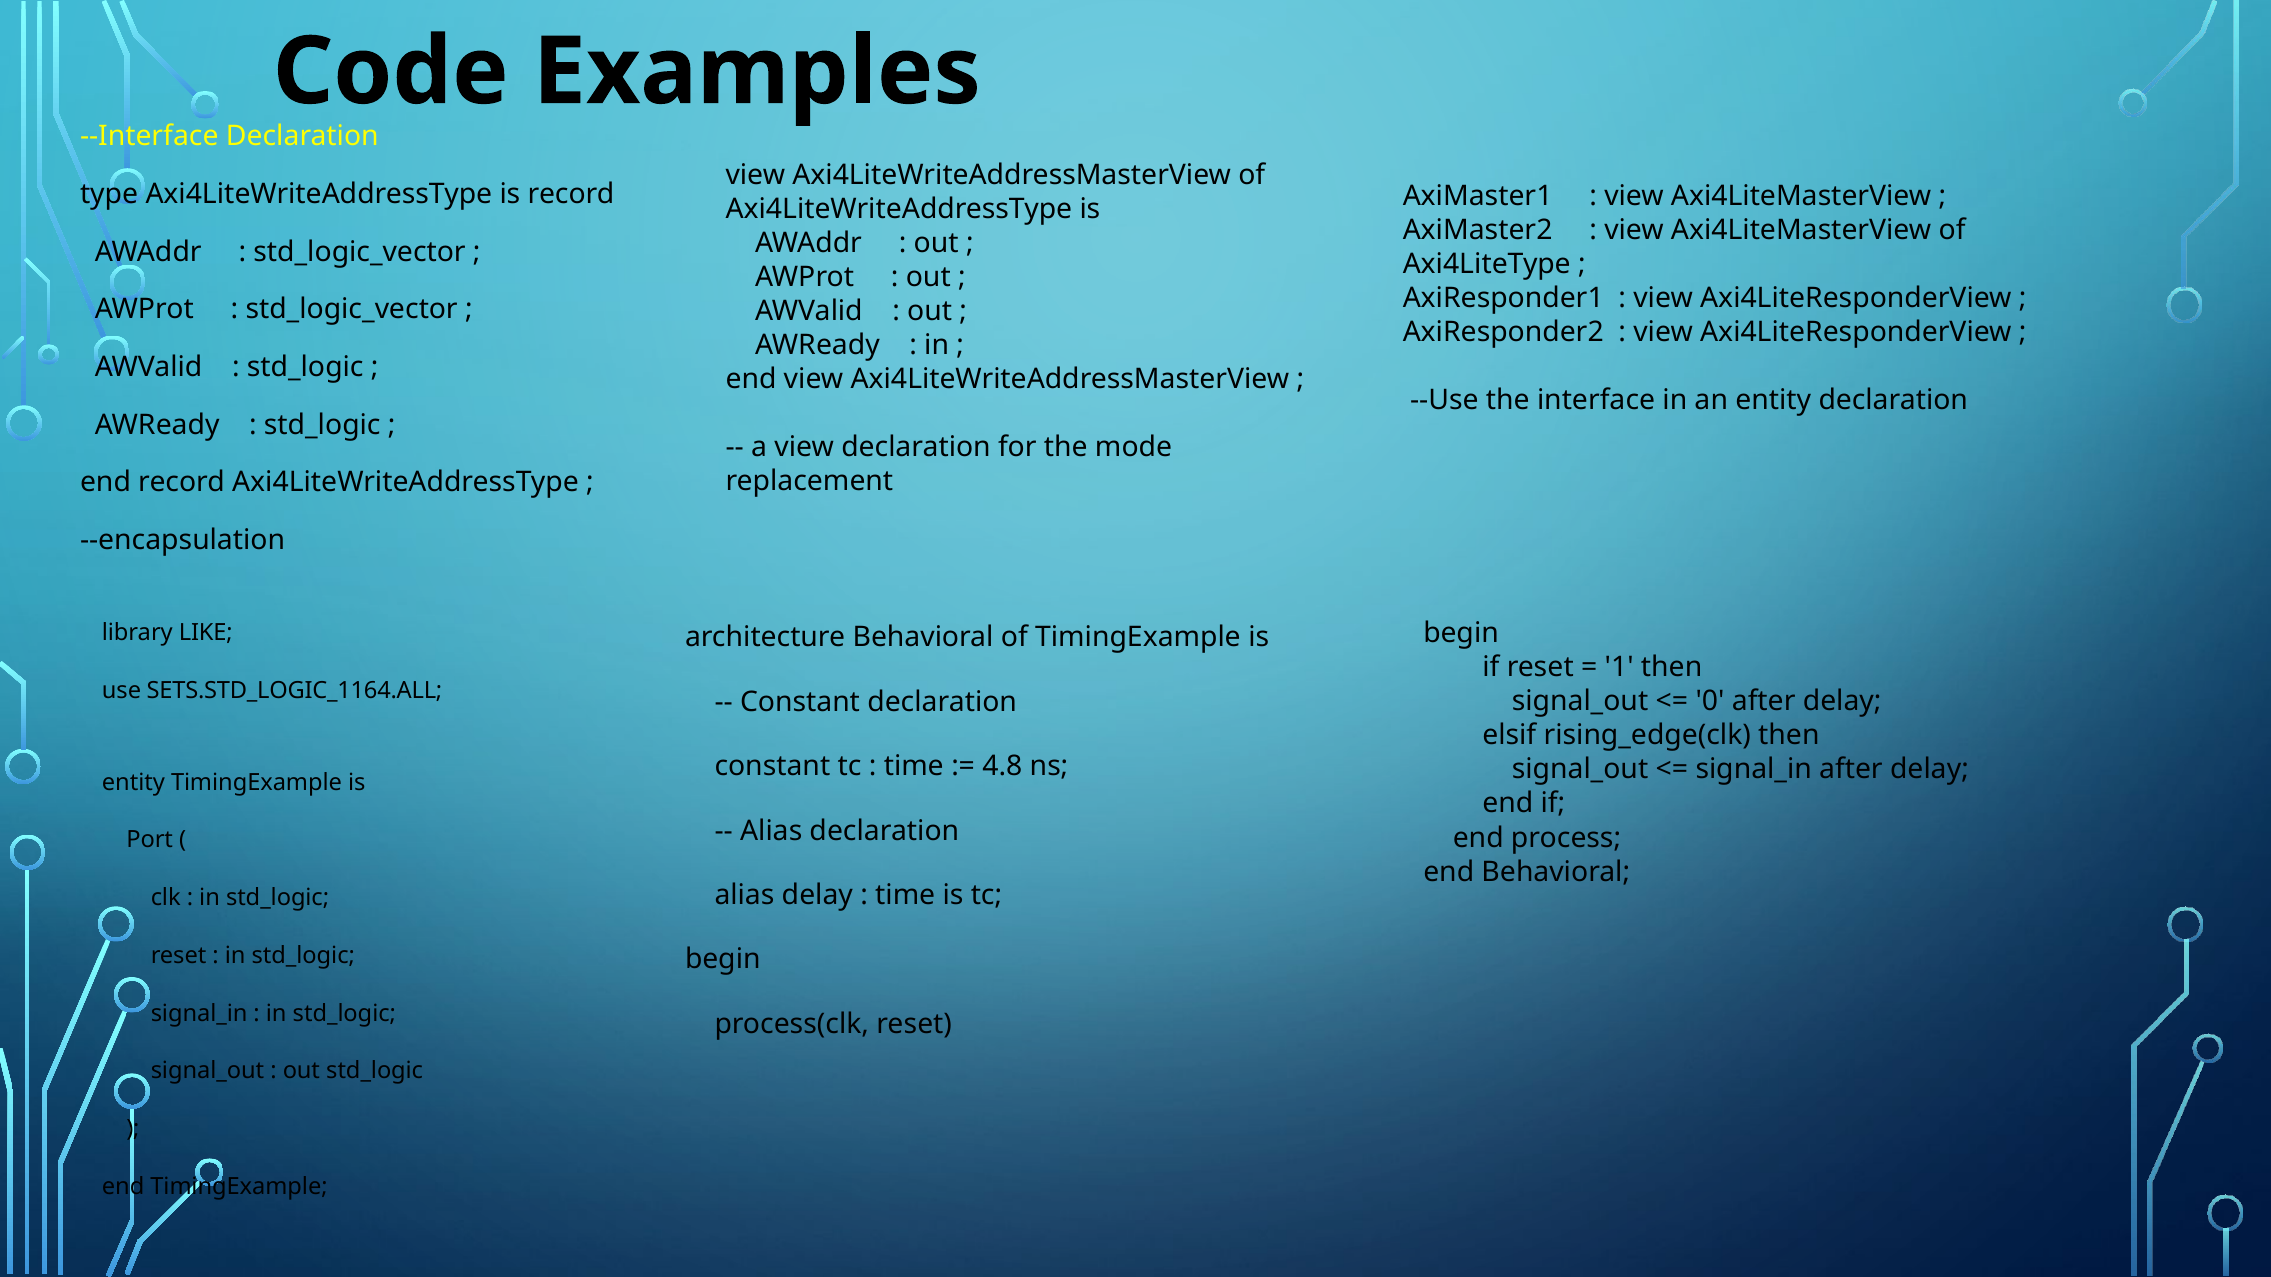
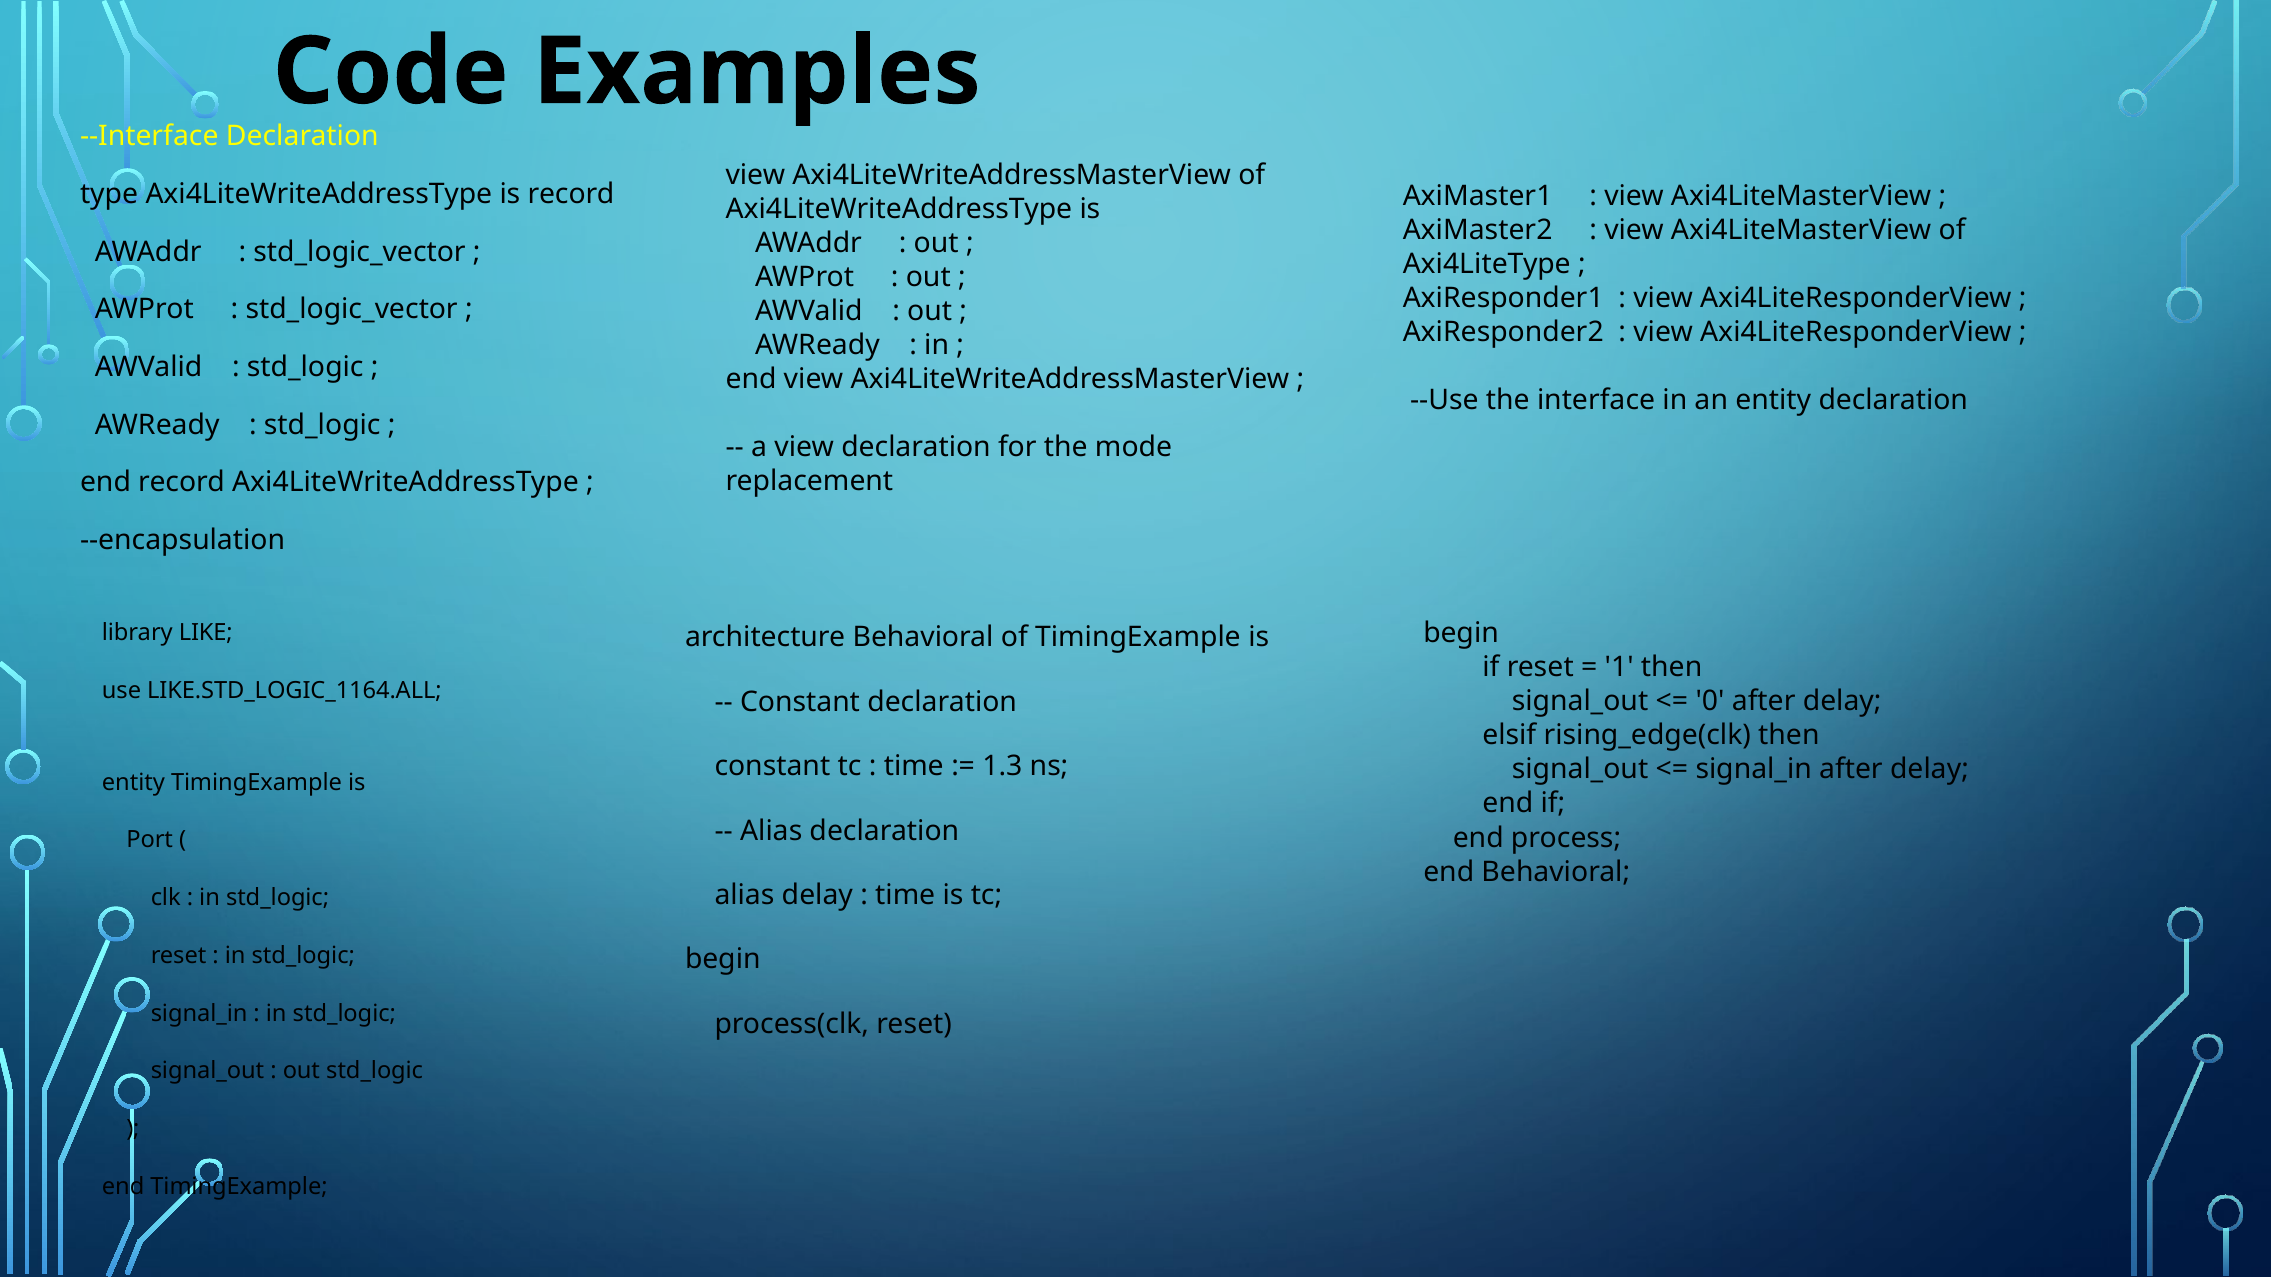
SETS.STD_LOGIC_1164.ALL: SETS.STD_LOGIC_1164.ALL -> LIKE.STD_LOGIC_1164.ALL
4.8: 4.8 -> 1.3
